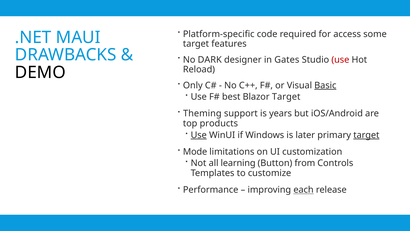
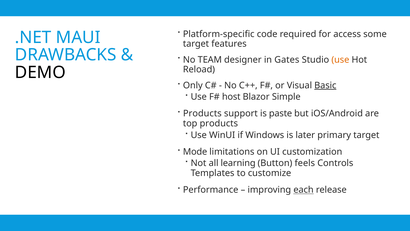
DARK: DARK -> TEAM
use at (340, 60) colour: red -> orange
best: best -> host
Blazor Target: Target -> Simple
Theming at (202, 113): Theming -> Products
years: years -> paste
Use at (199, 135) underline: present -> none
target at (366, 135) underline: present -> none
from: from -> feels
